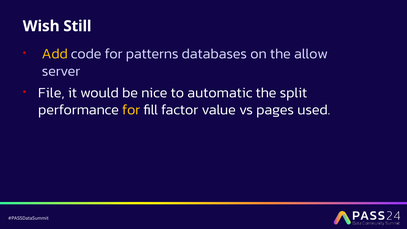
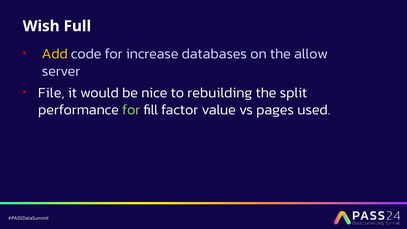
Still: Still -> Full
patterns: patterns -> increase
automatic: automatic -> rebuilding
for at (131, 110) colour: yellow -> light green
